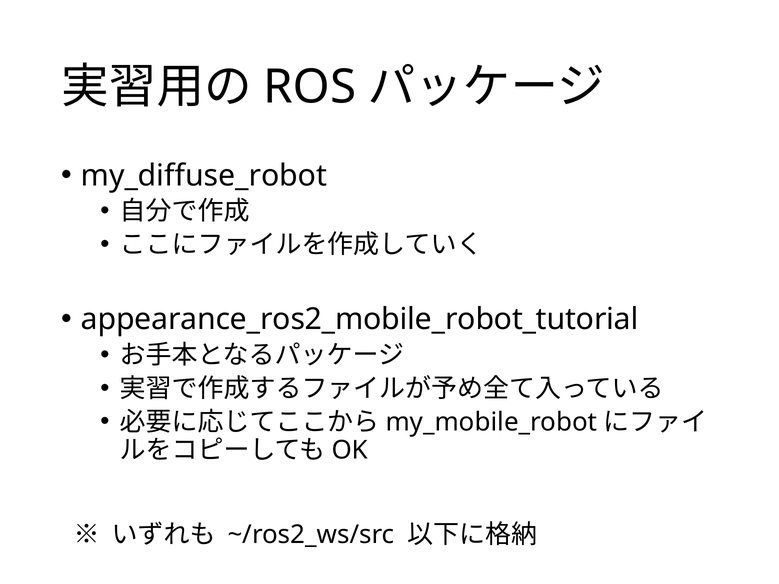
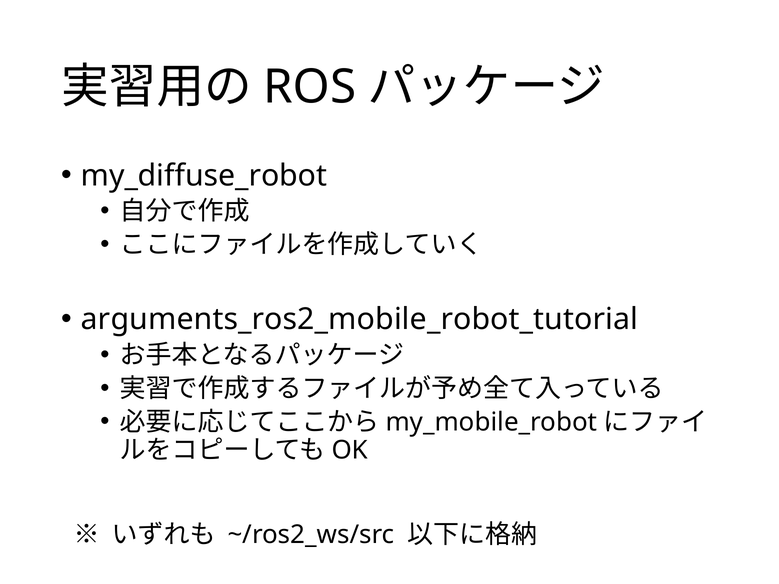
appearance_ros2_mobile_robot_tutorial: appearance_ros2_mobile_robot_tutorial -> arguments_ros2_mobile_robot_tutorial
